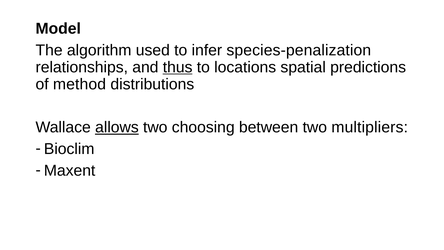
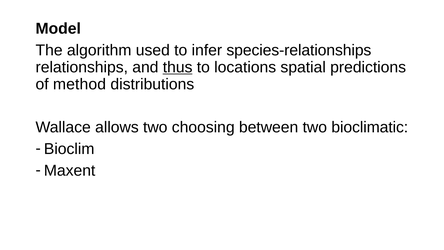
species-penalization: species-penalization -> species-relationships
allows underline: present -> none
multipliers: multipliers -> bioclimatic
